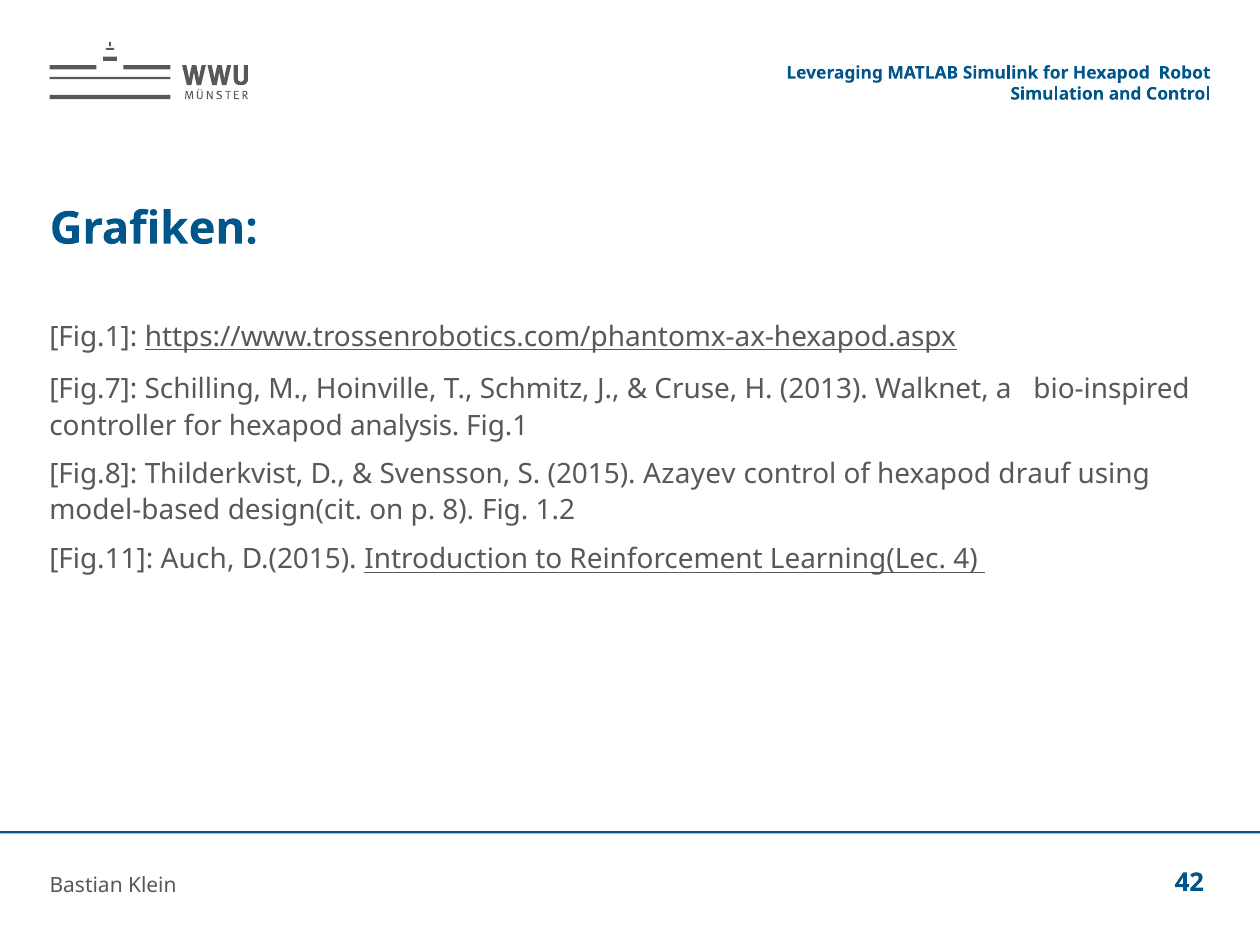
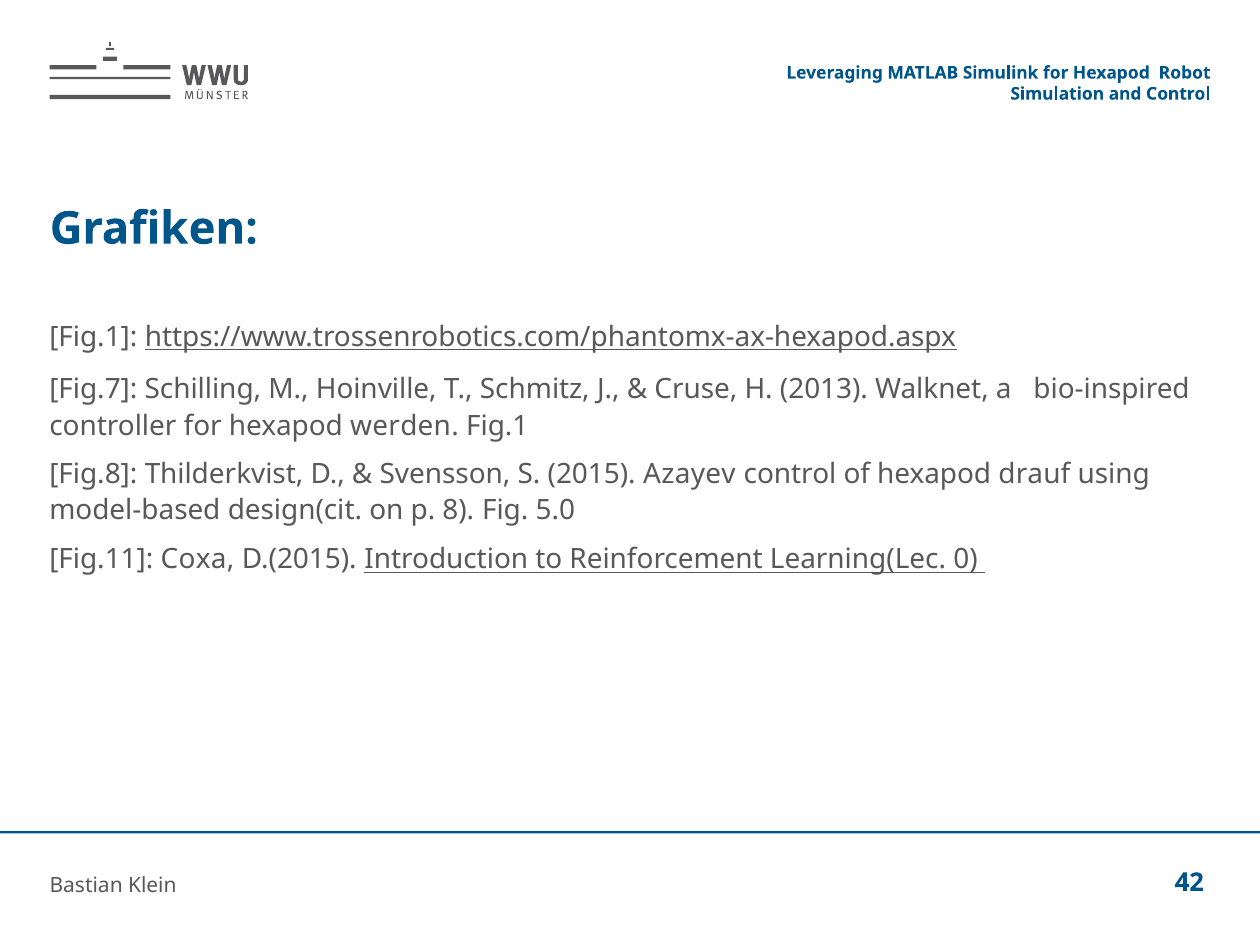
analysis: analysis -> werden
1.2: 1.2 -> 5.0
Auch: Auch -> Coxa
4: 4 -> 0
